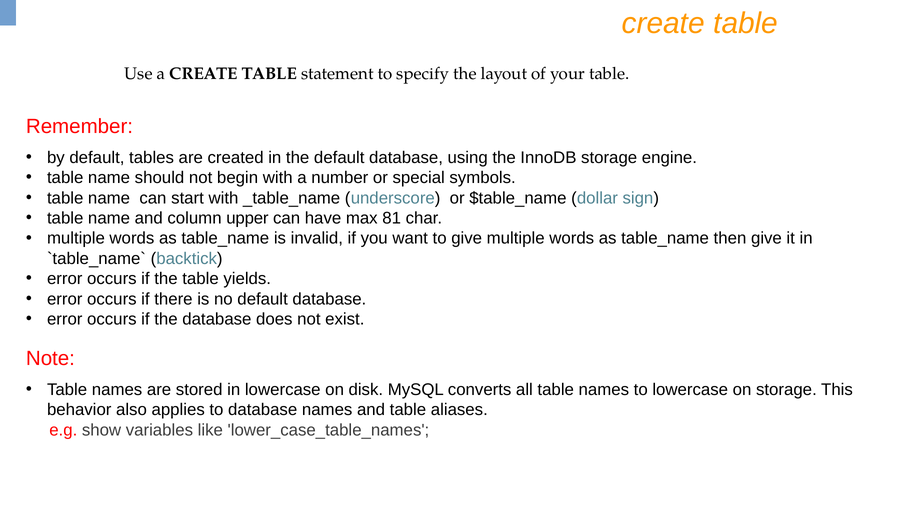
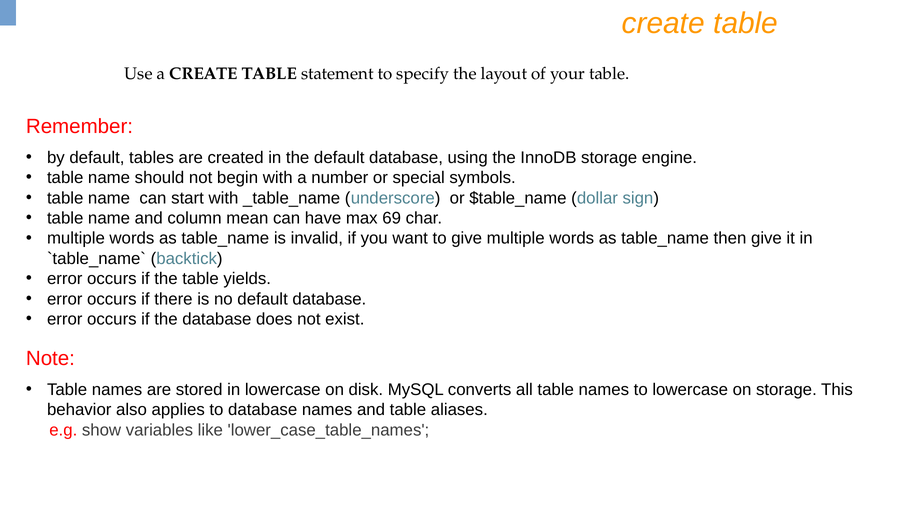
upper: upper -> mean
81: 81 -> 69
